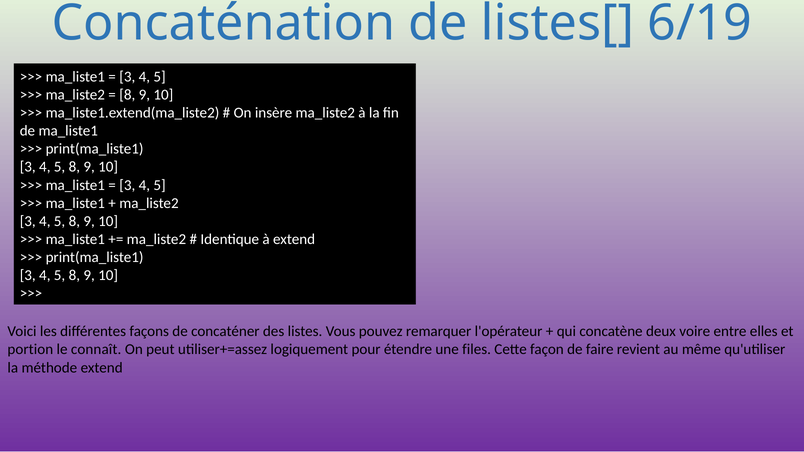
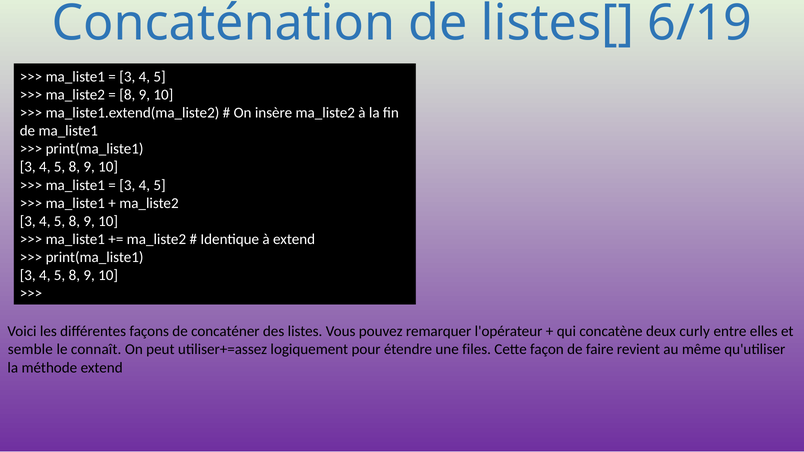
voire: voire -> curly
portion: portion -> semble
